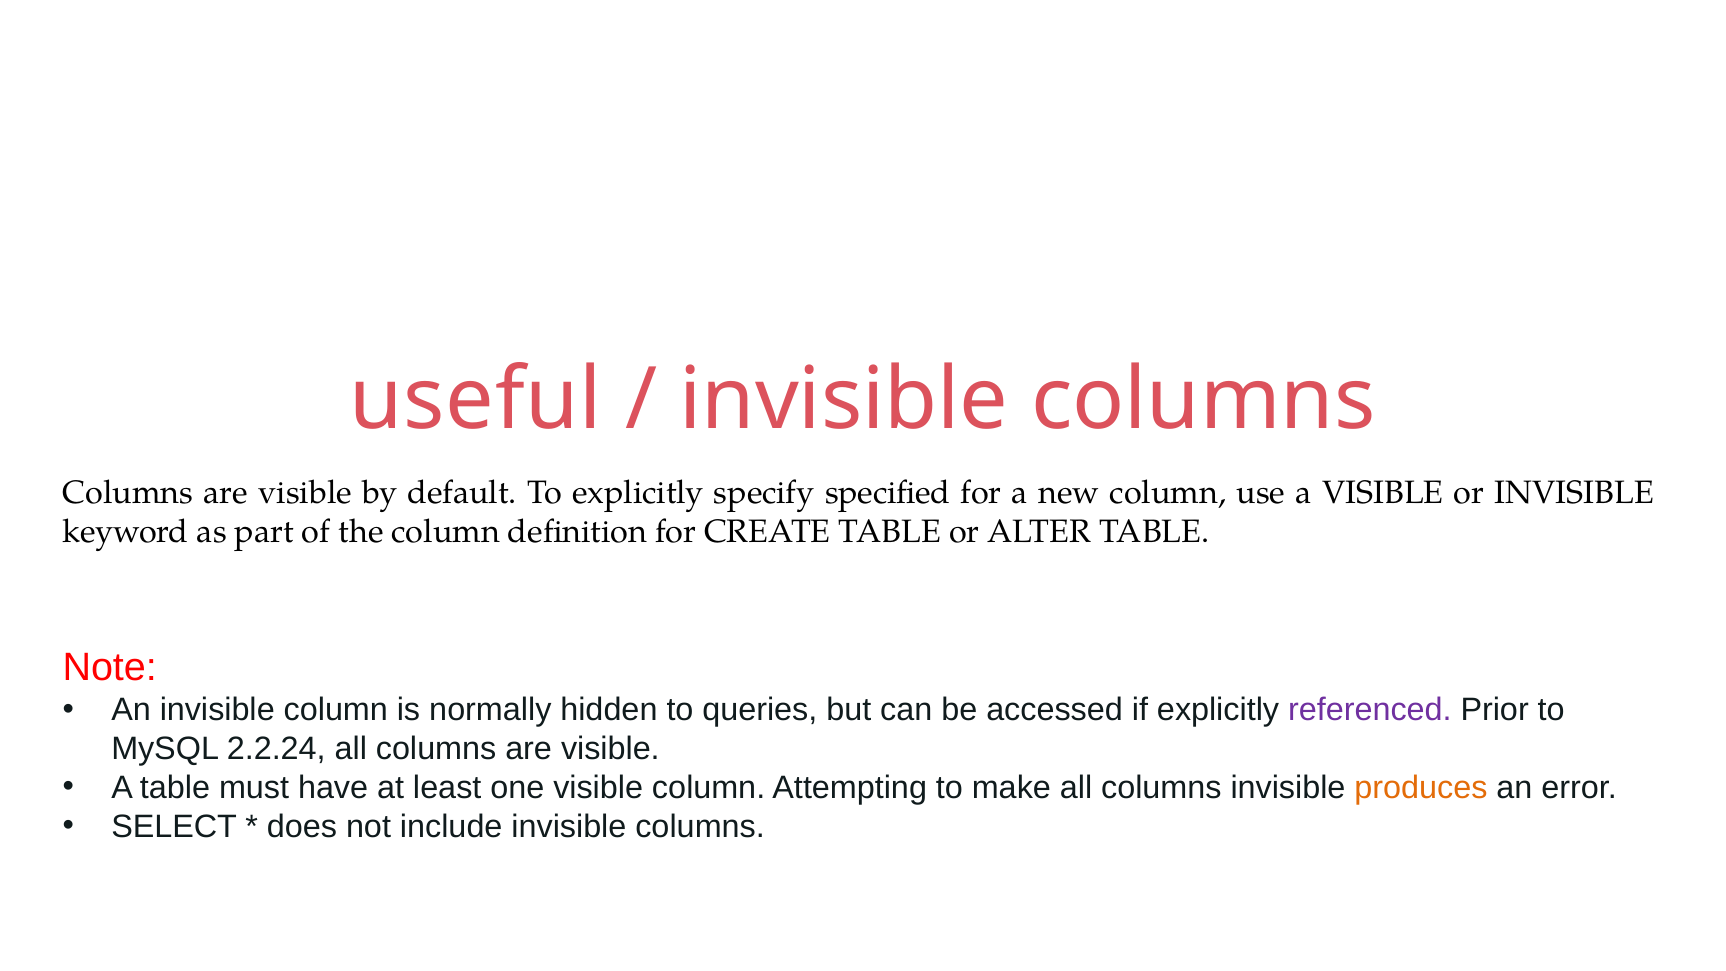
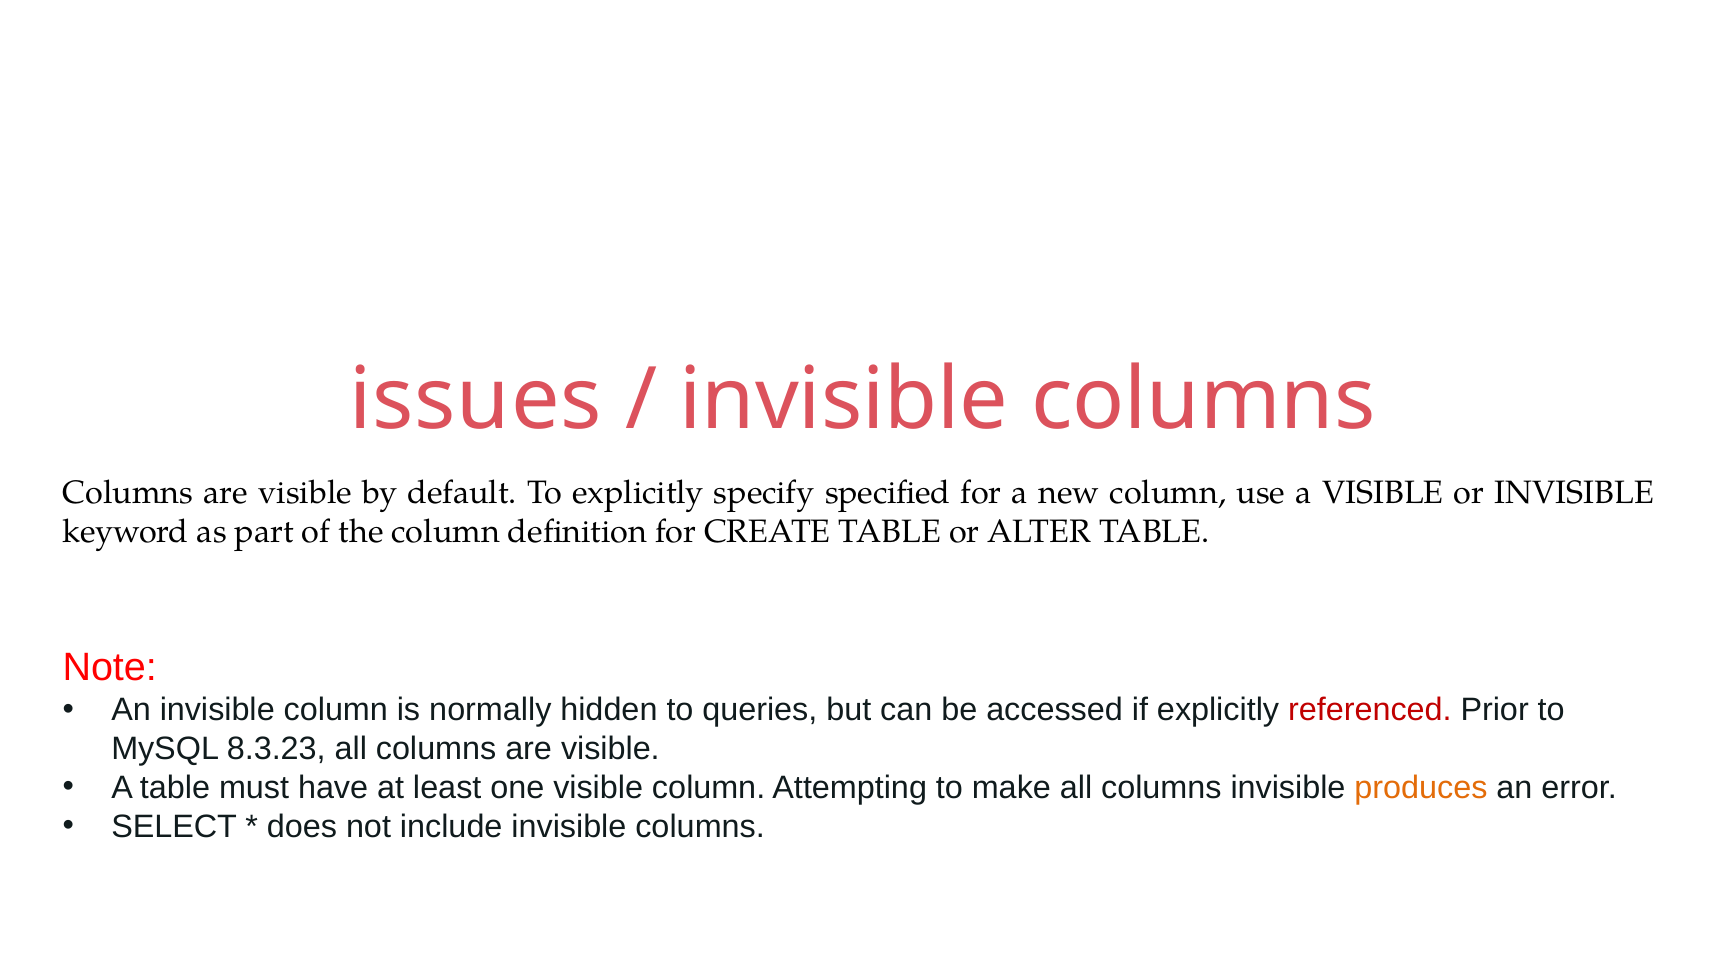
useful: useful -> issues
referenced colour: purple -> red
2.2.24: 2.2.24 -> 8.3.23
